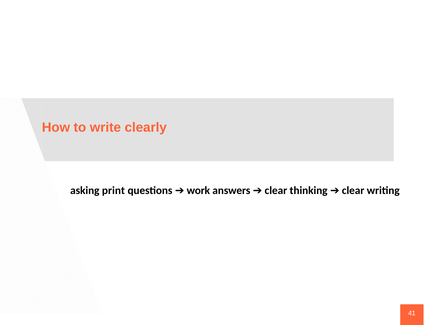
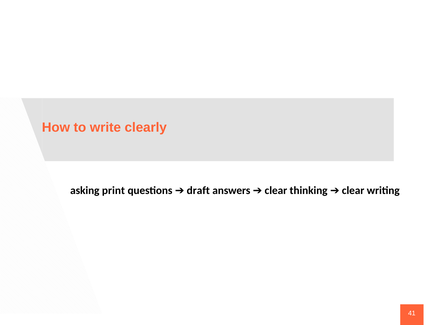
work: work -> draft
